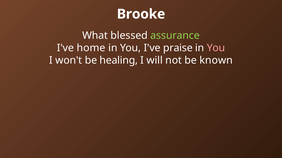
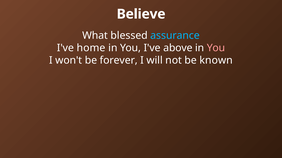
Brooke: Brooke -> Believe
assurance colour: light green -> light blue
praise: praise -> above
healing: healing -> forever
